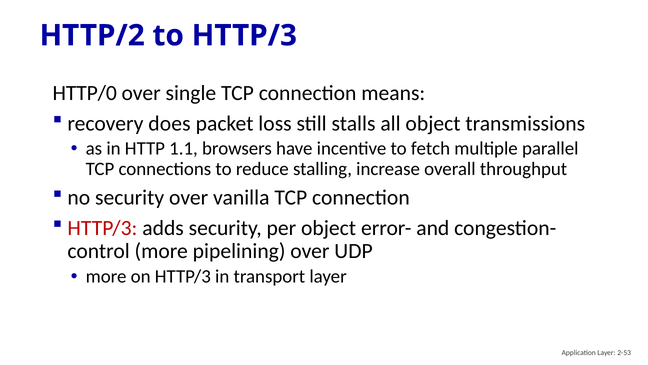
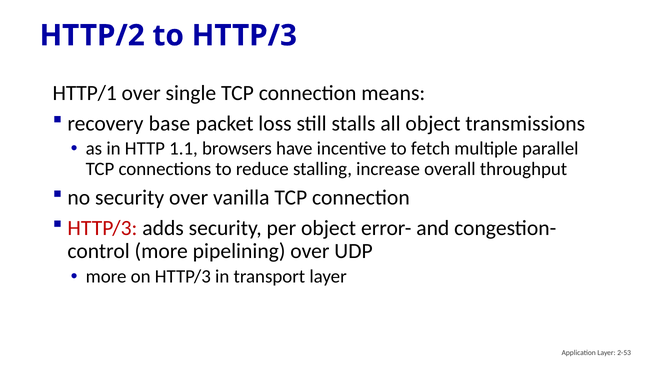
HTTP/0: HTTP/0 -> HTTP/1
does: does -> base
